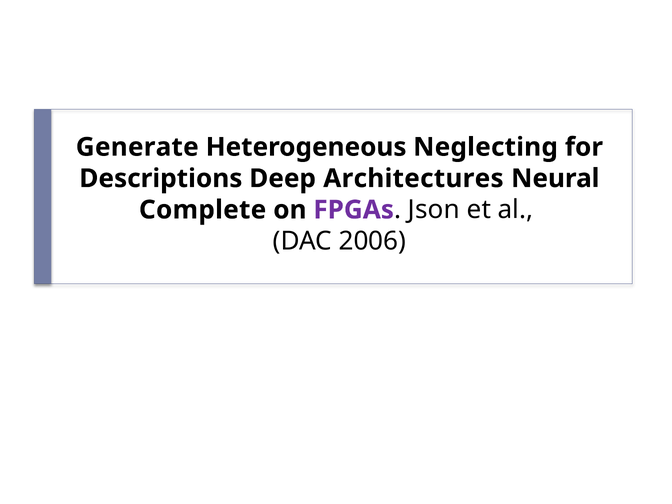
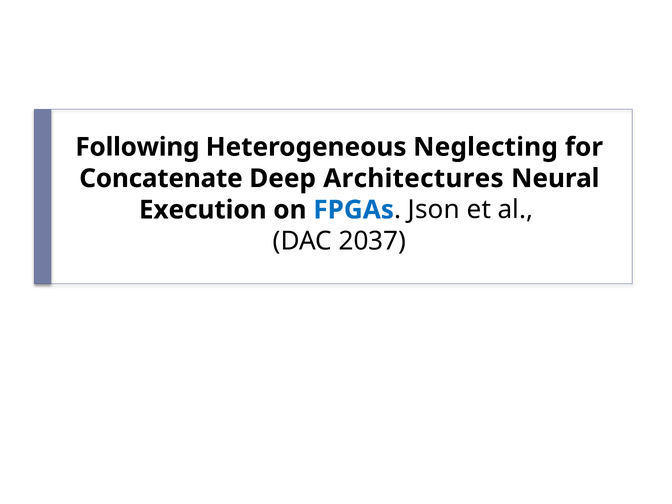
Generate: Generate -> Following
Descriptions: Descriptions -> Concatenate
Complete: Complete -> Execution
FPGAs colour: purple -> blue
2006: 2006 -> 2037
